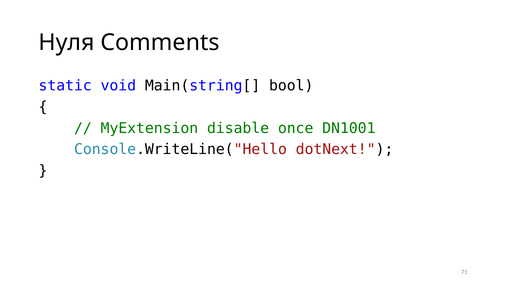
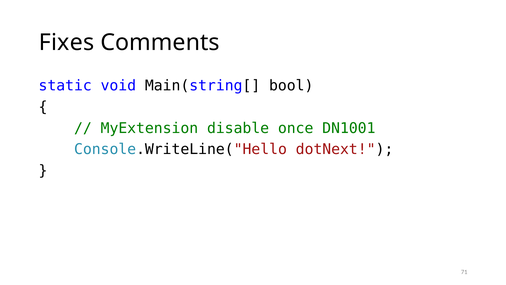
Нуля: Нуля -> Fixes
